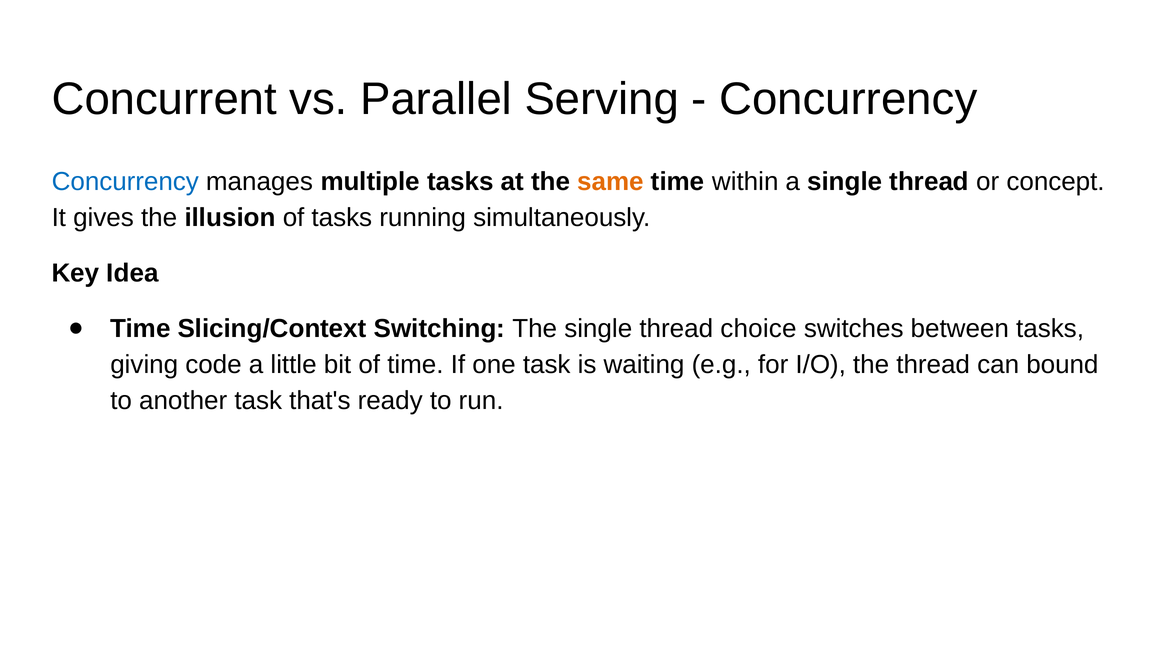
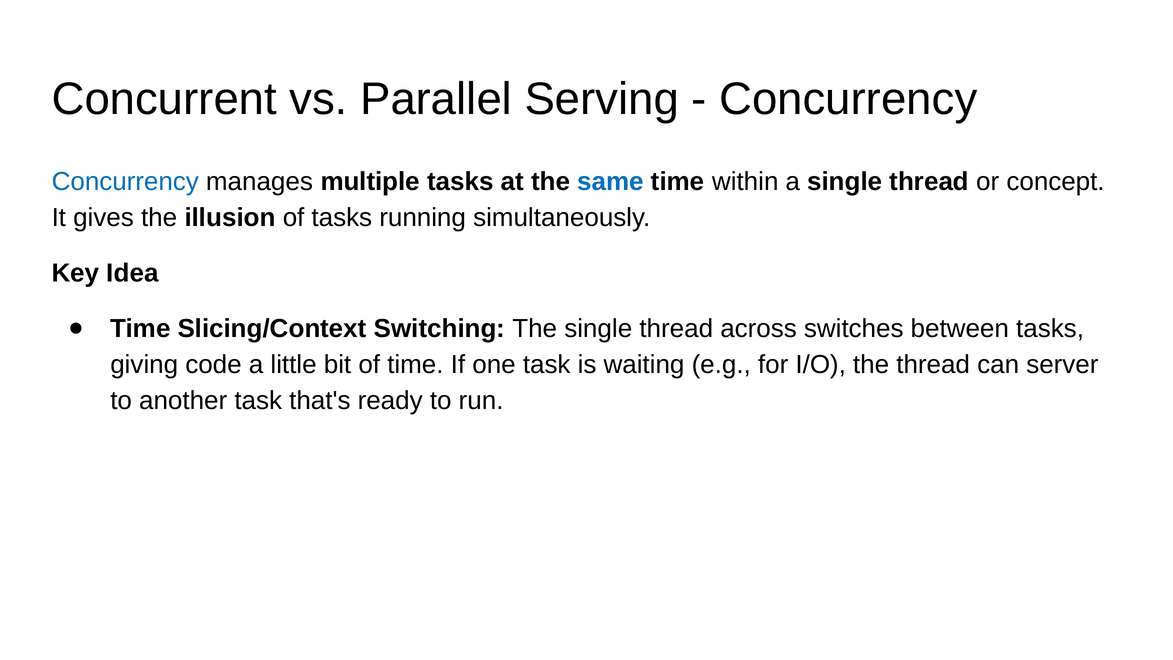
same colour: orange -> blue
choice: choice -> across
bound: bound -> server
